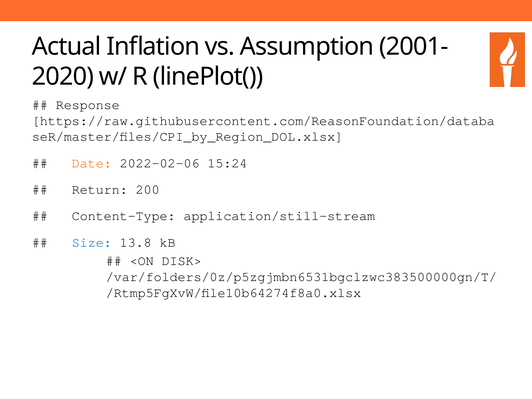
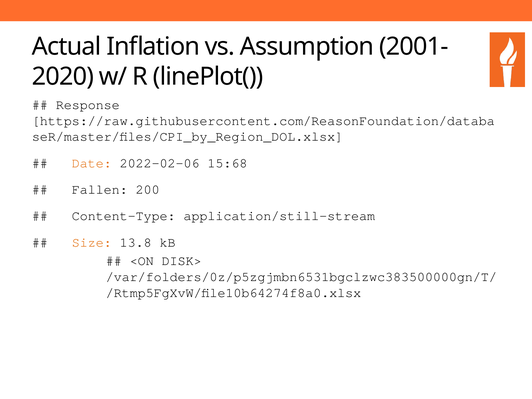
15:24: 15:24 -> 15:68
Return: Return -> Fallen
Size colour: blue -> orange
